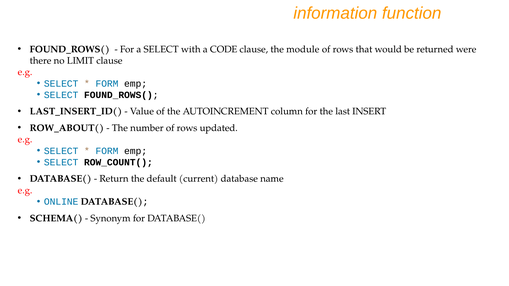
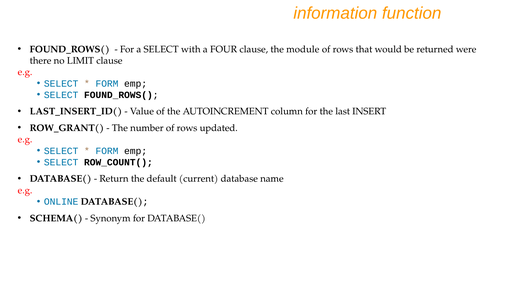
CODE: CODE -> FOUR
ROW_ABOUT(: ROW_ABOUT( -> ROW_GRANT(
